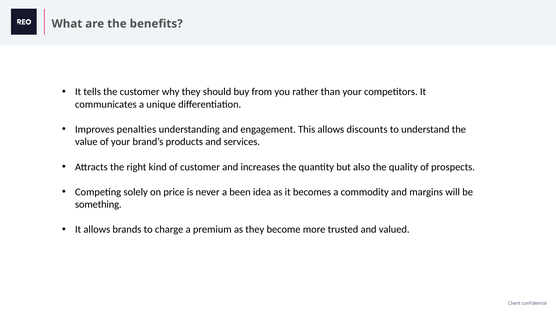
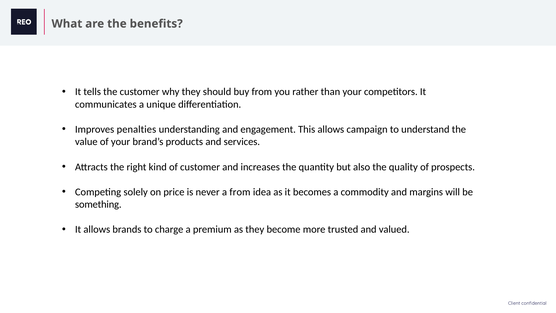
discounts: discounts -> campaign
a been: been -> from
